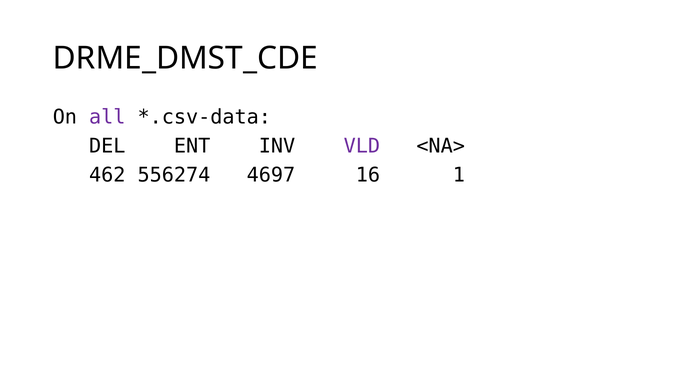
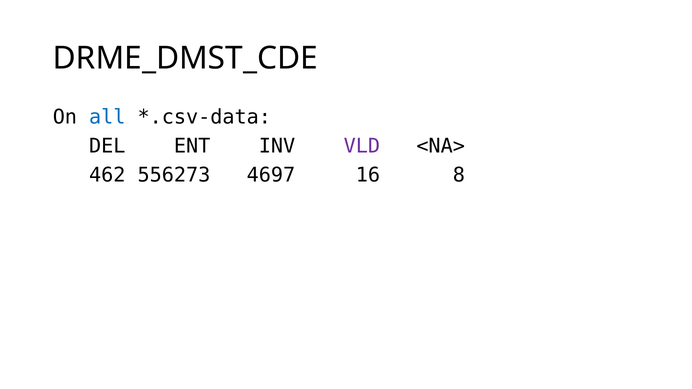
all colour: purple -> blue
556274: 556274 -> 556273
1: 1 -> 8
